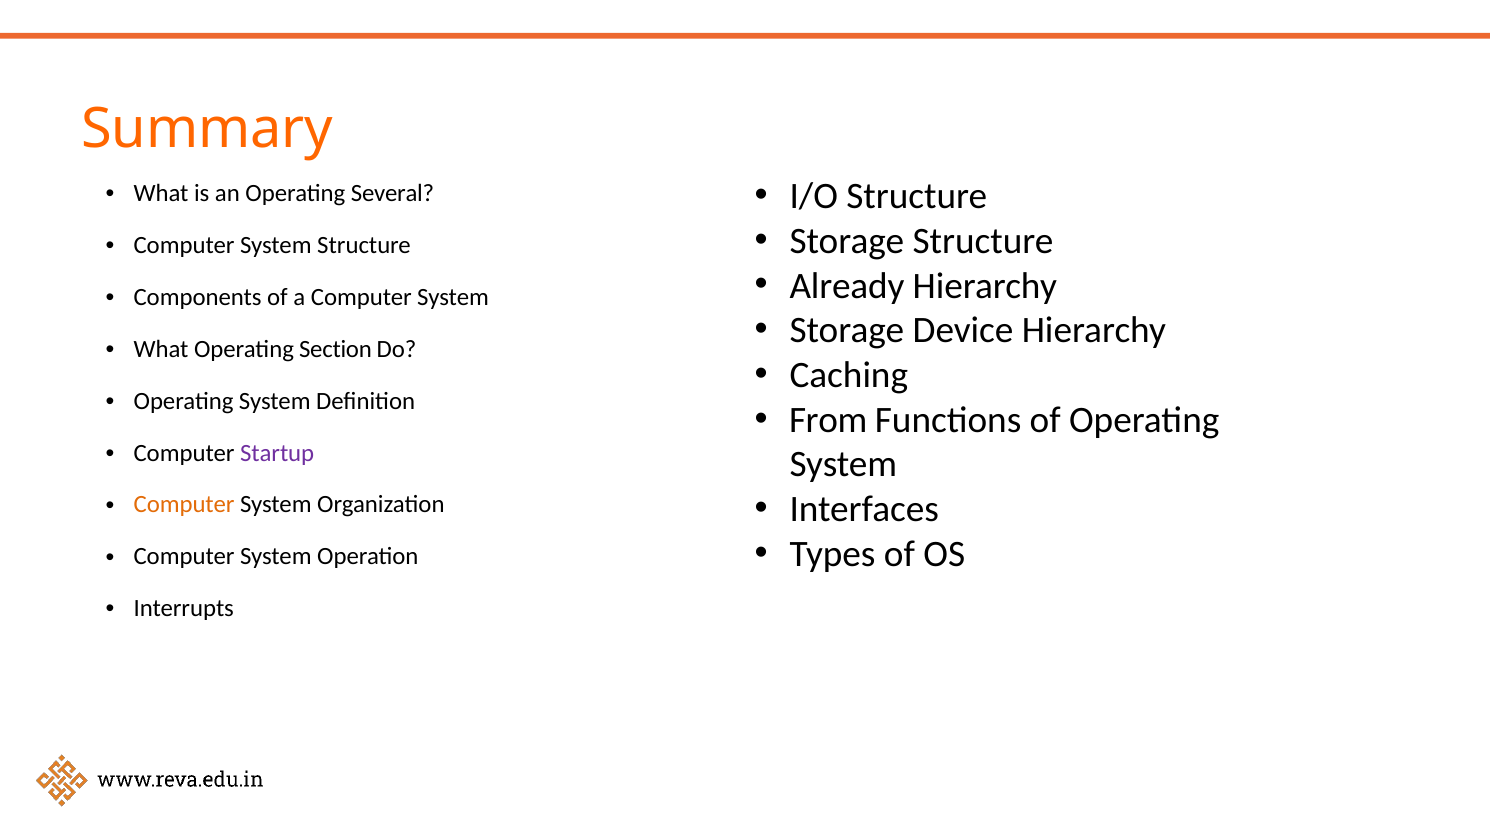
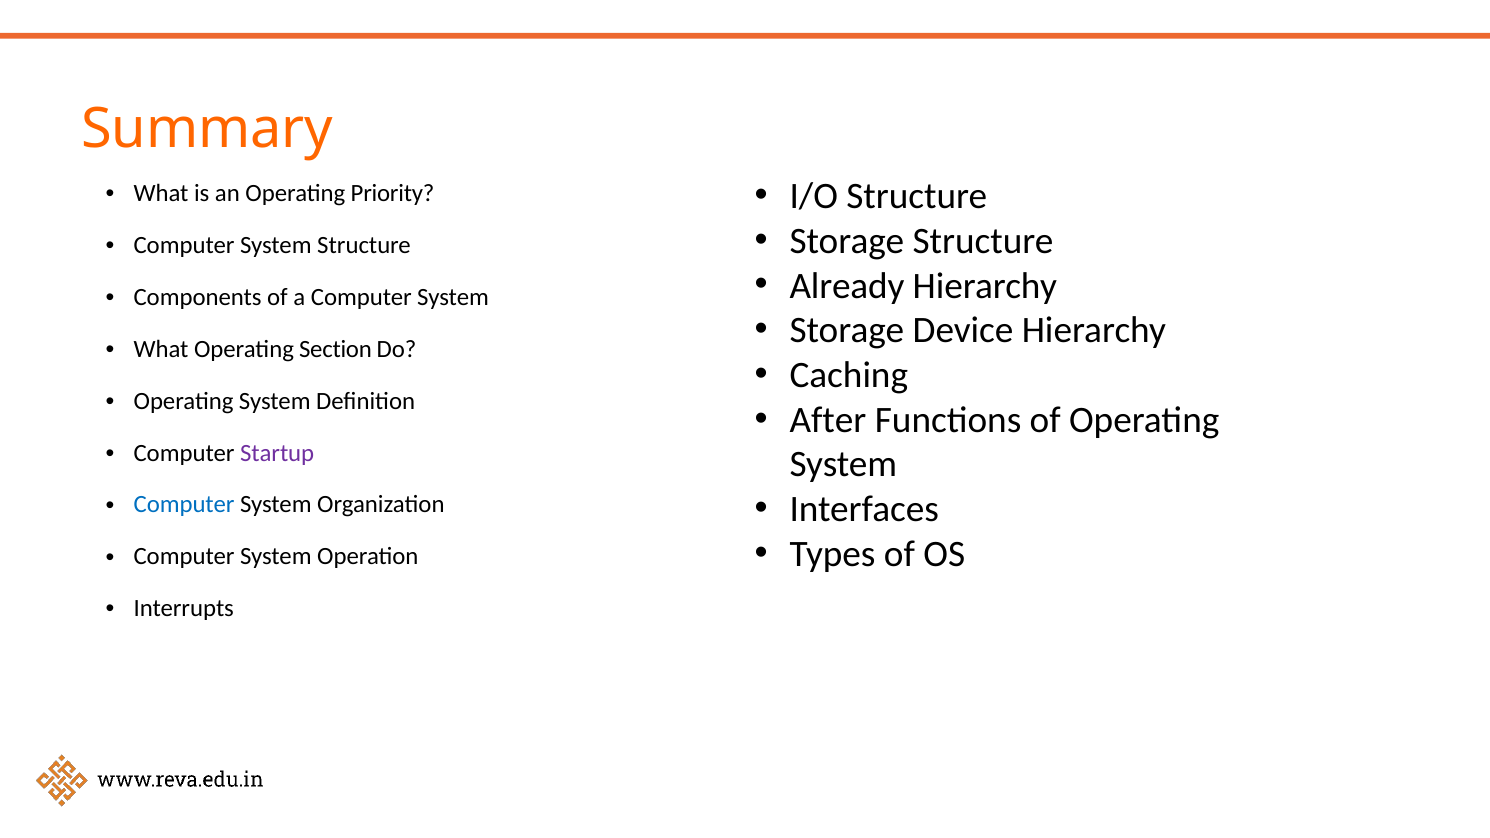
Several: Several -> Priority
From: From -> After
Computer at (184, 505) colour: orange -> blue
